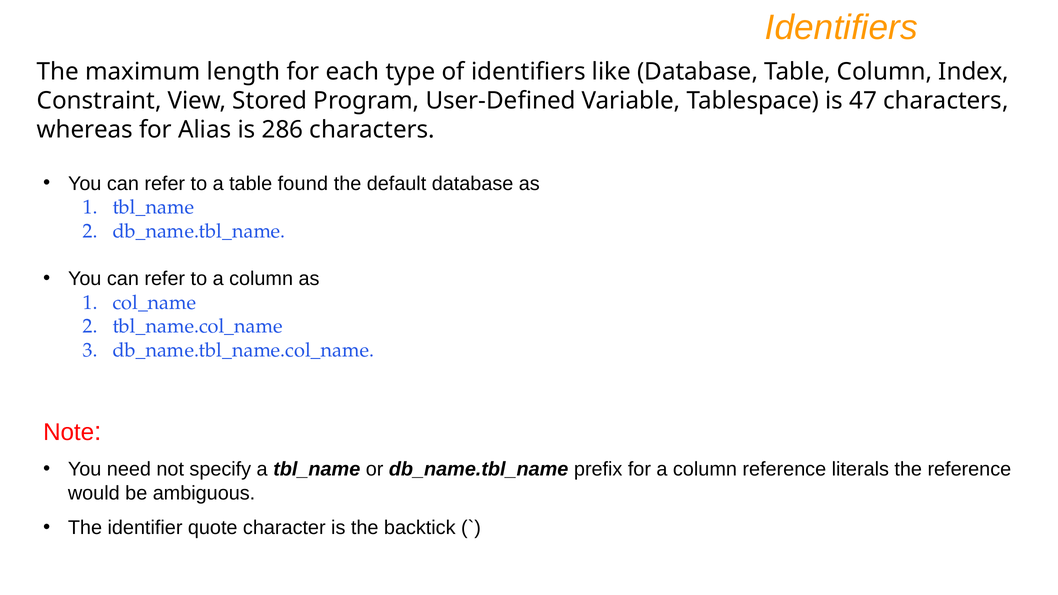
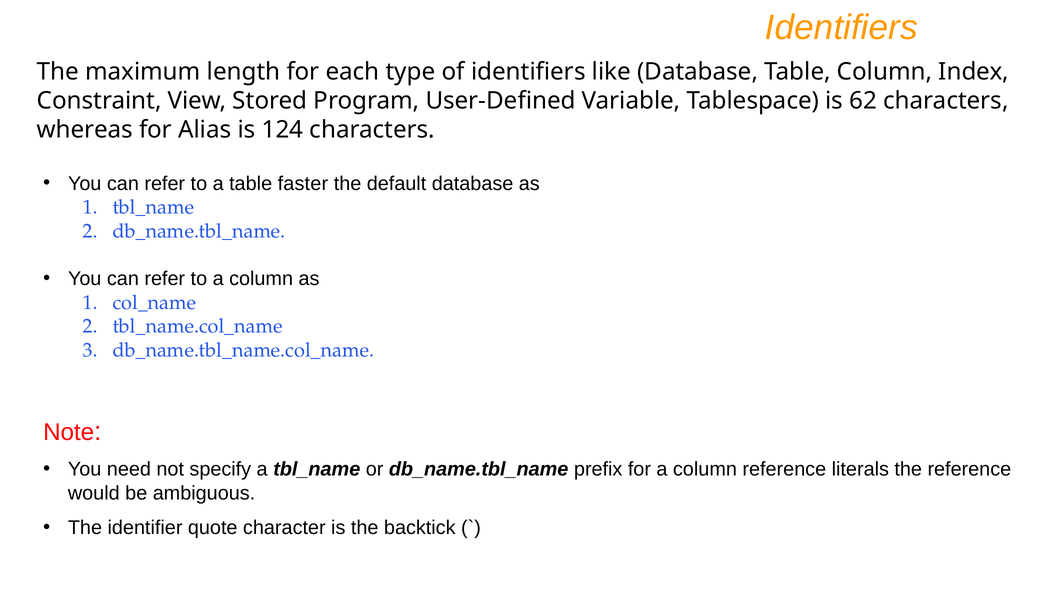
47: 47 -> 62
286: 286 -> 124
found: found -> faster
